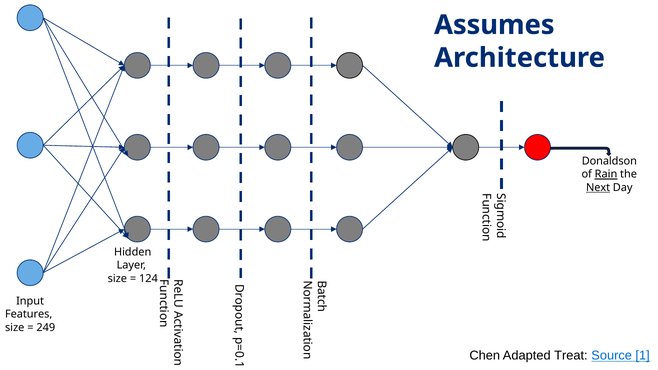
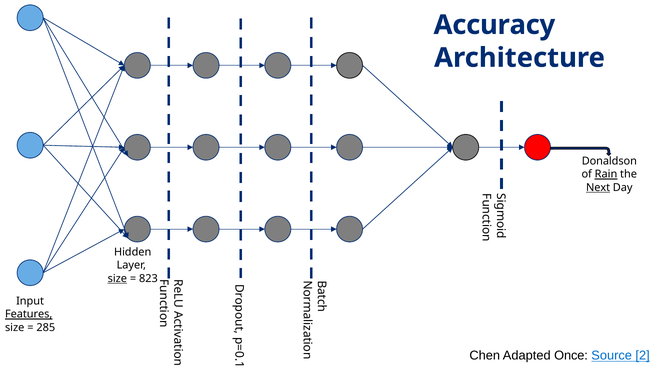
Assumes: Assumes -> Accuracy
size at (117, 279) underline: none -> present
124: 124 -> 823
Features underline: none -> present
249: 249 -> 285
Treat: Treat -> Once
Source 1: 1 -> 2
